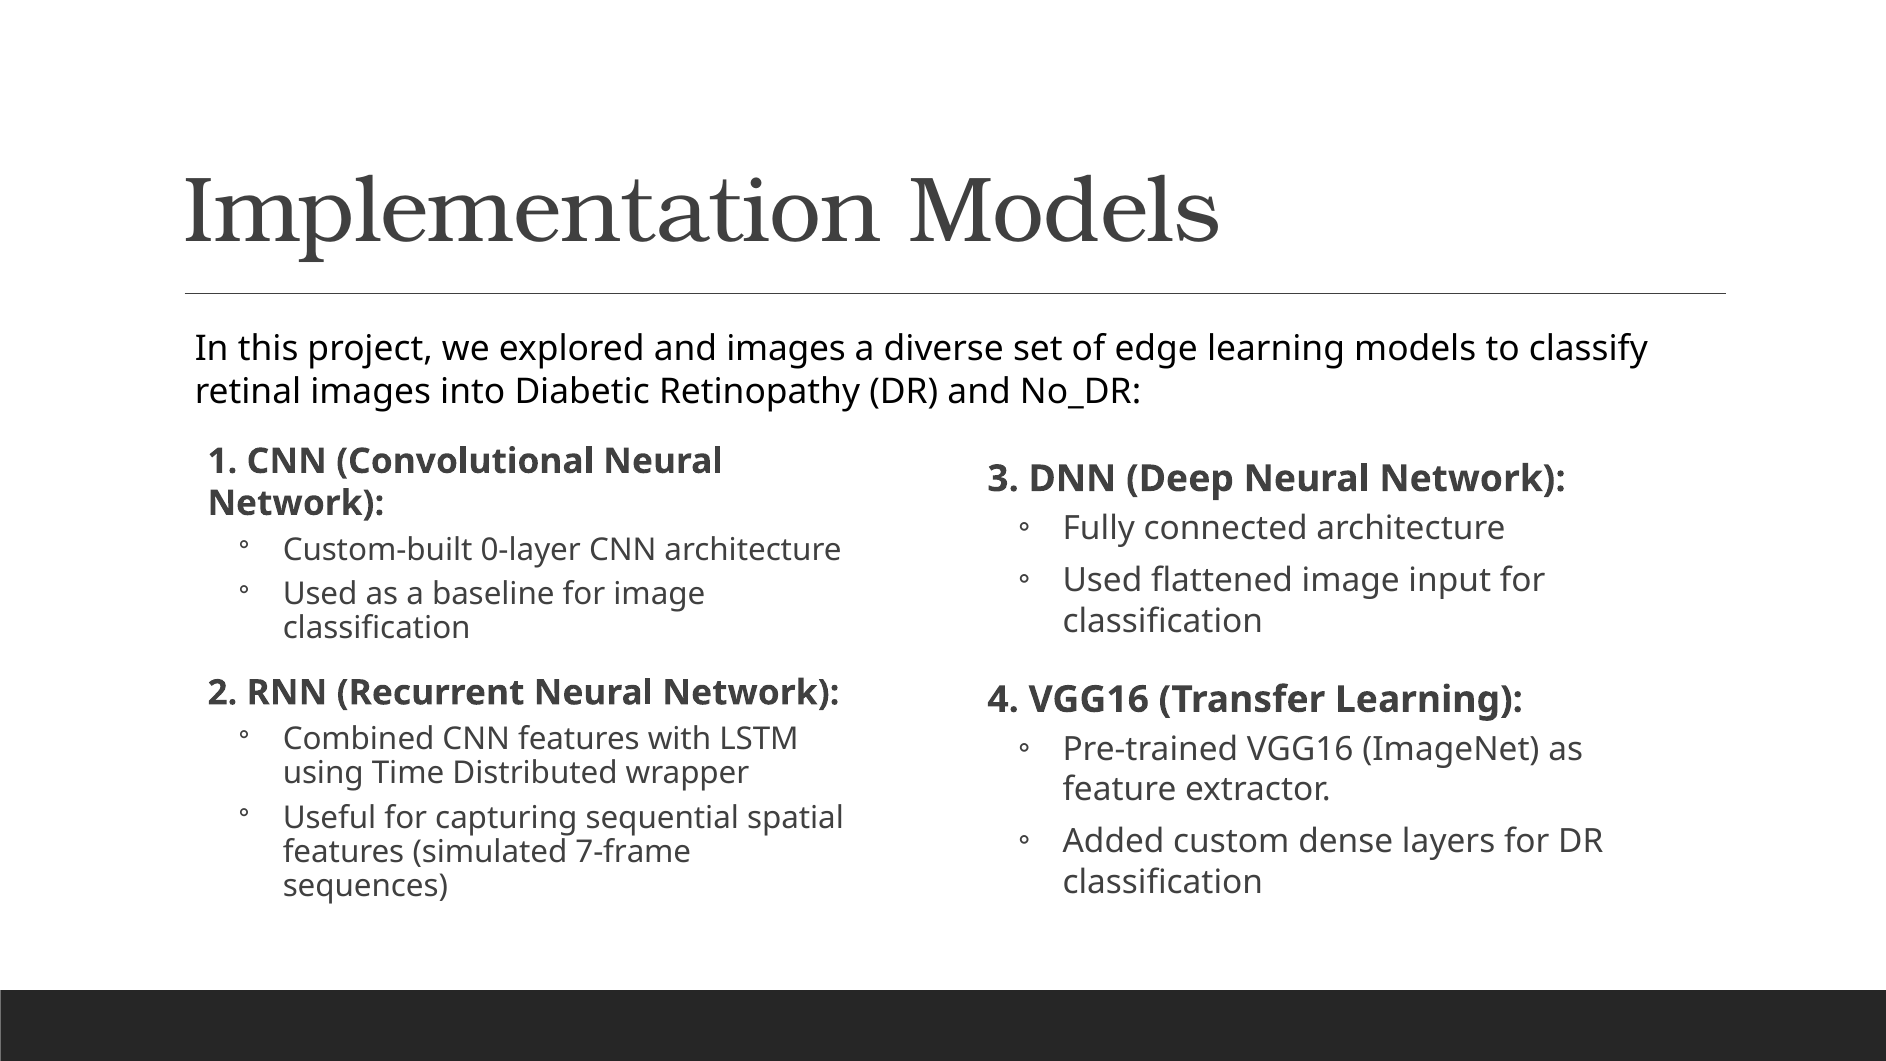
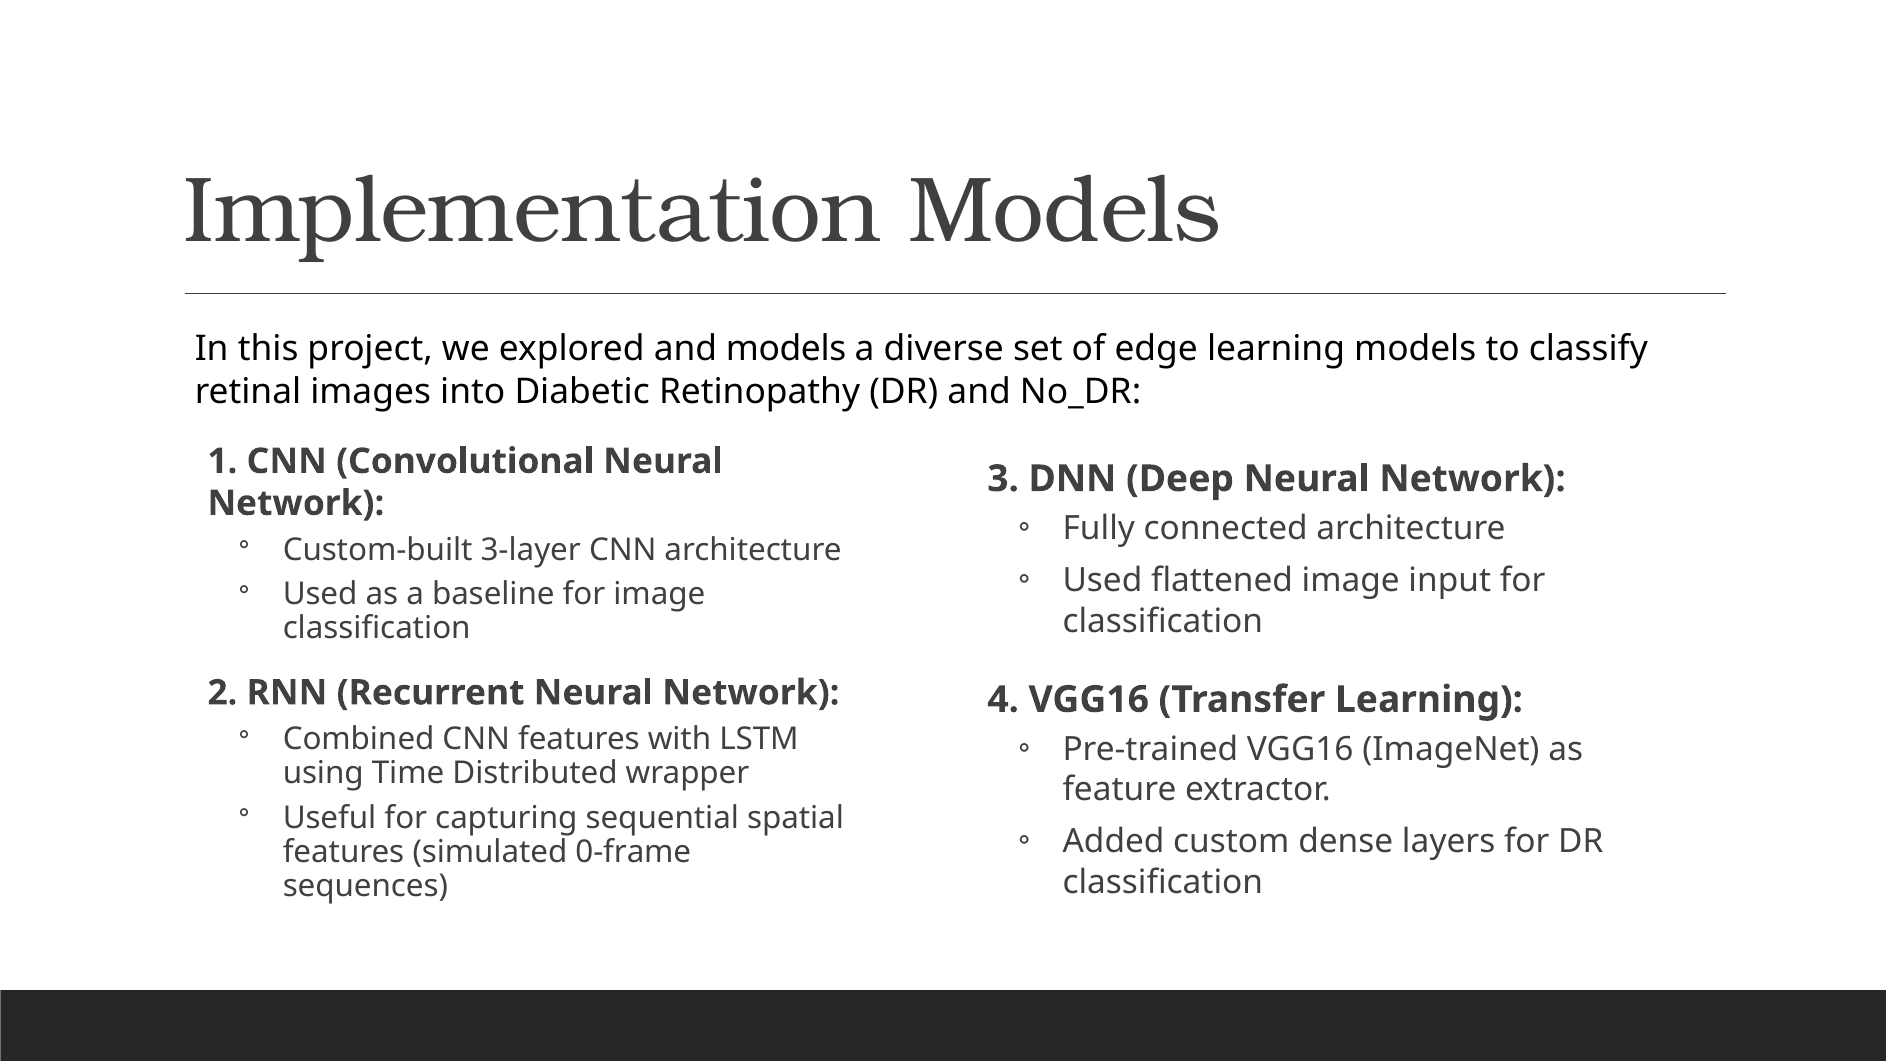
and images: images -> models
0-layer: 0-layer -> 3-layer
7-frame: 7-frame -> 0-frame
